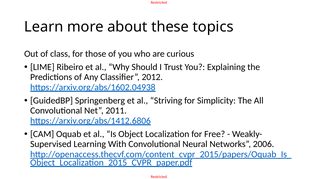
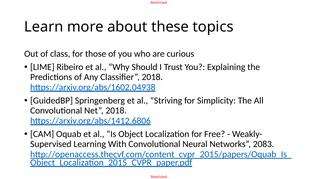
Classifier 2012: 2012 -> 2018
Net 2011: 2011 -> 2018
2006: 2006 -> 2083
